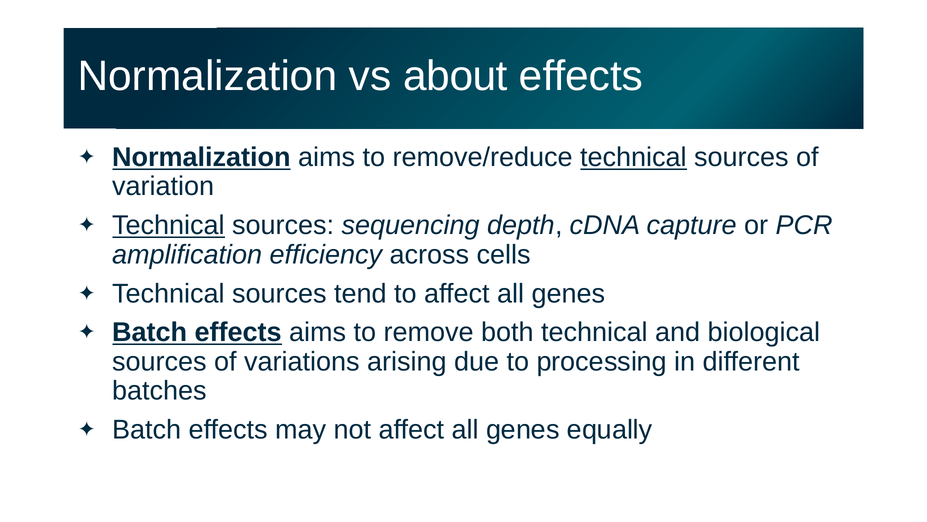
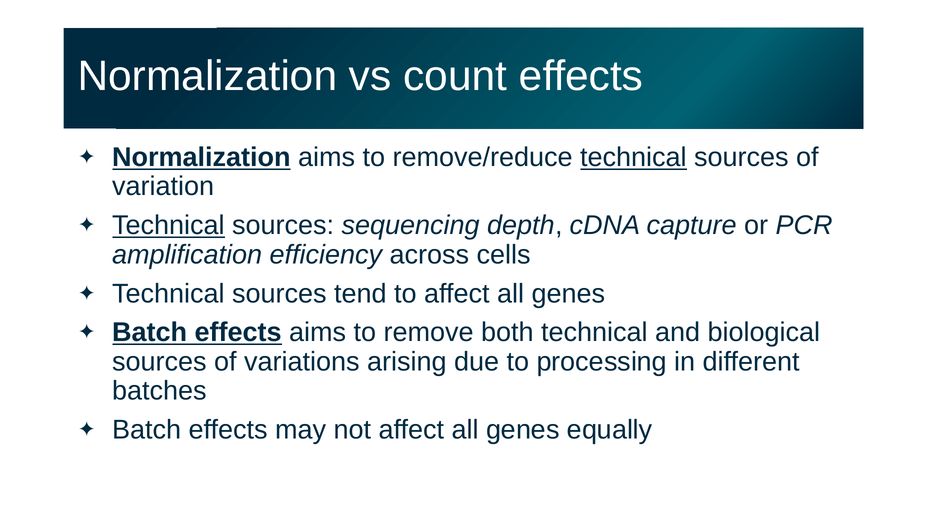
about: about -> count
